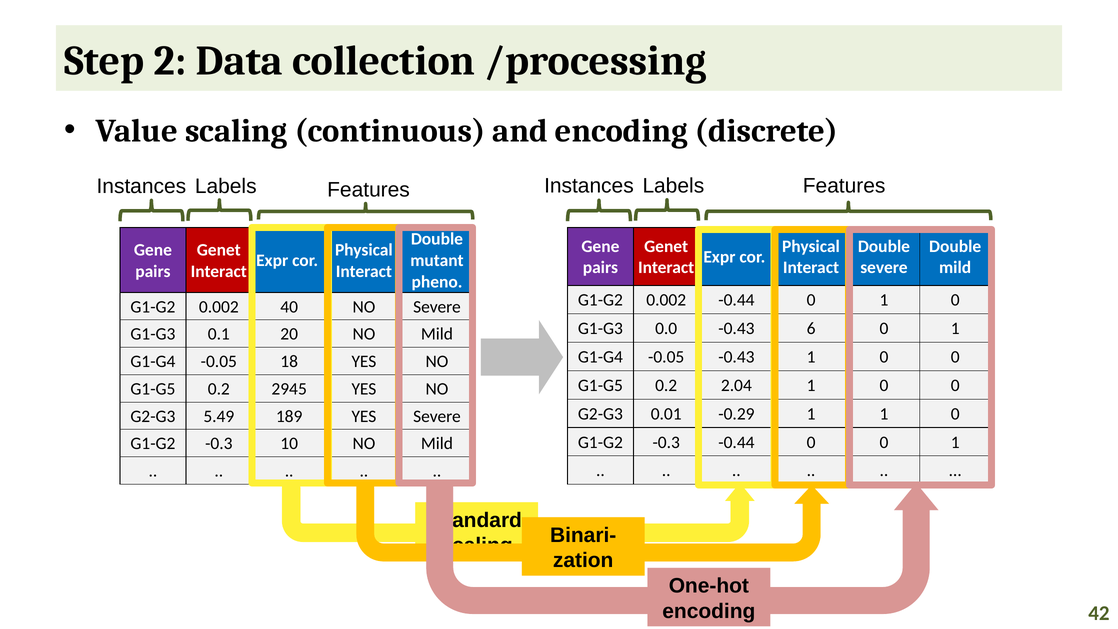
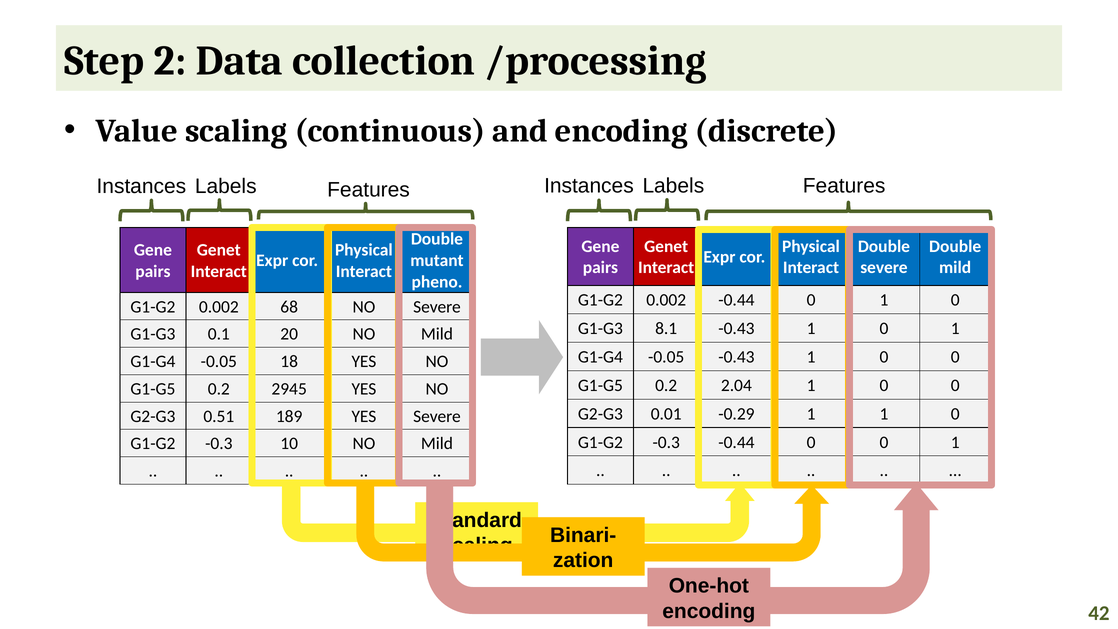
40: 40 -> 68
0.0: 0.0 -> 8.1
6 at (811, 329): 6 -> 1
5.49: 5.49 -> 0.51
